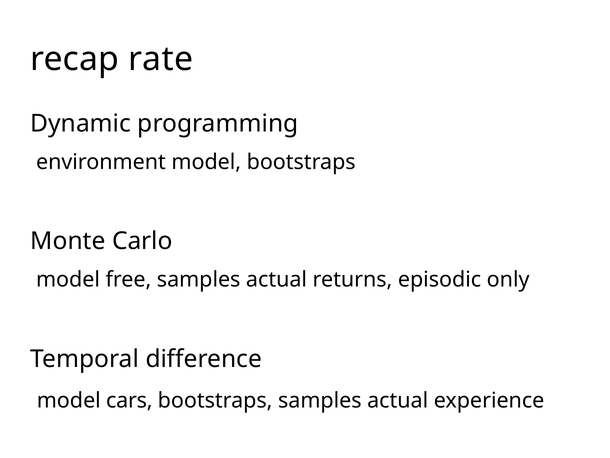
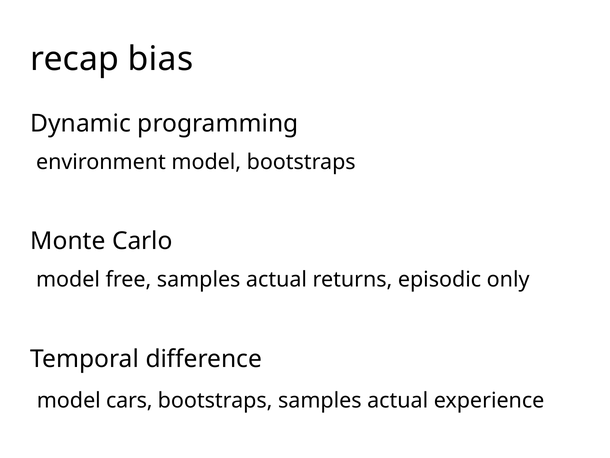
rate: rate -> bias
